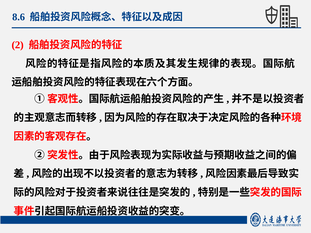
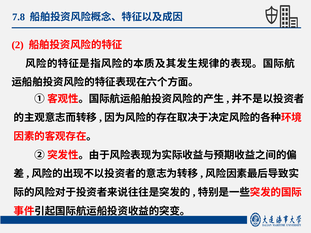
8.6: 8.6 -> 7.8
